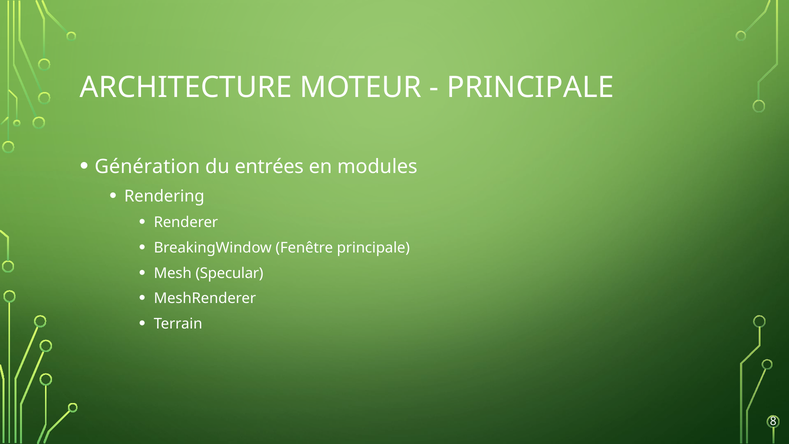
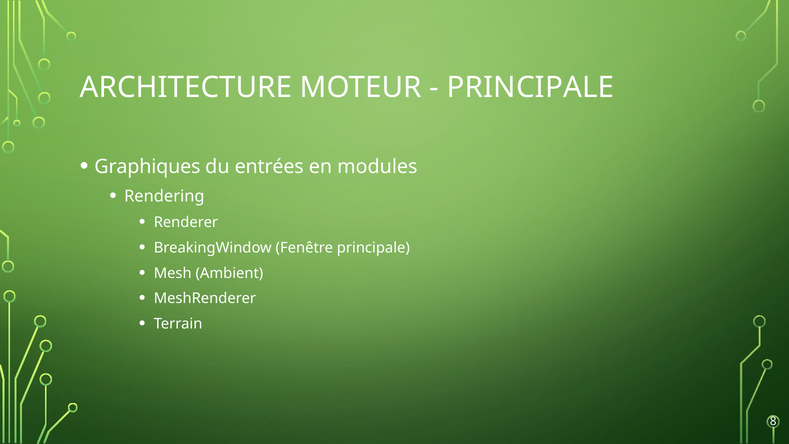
Génération: Génération -> Graphiques
Specular: Specular -> Ambient
